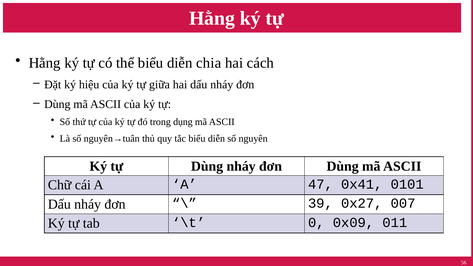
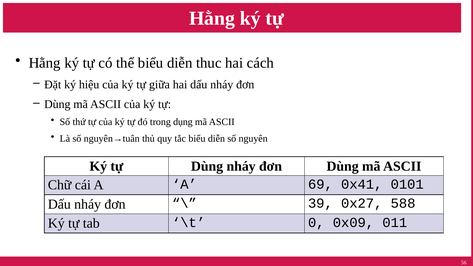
chia: chia -> thuc
47: 47 -> 69
007: 007 -> 588
